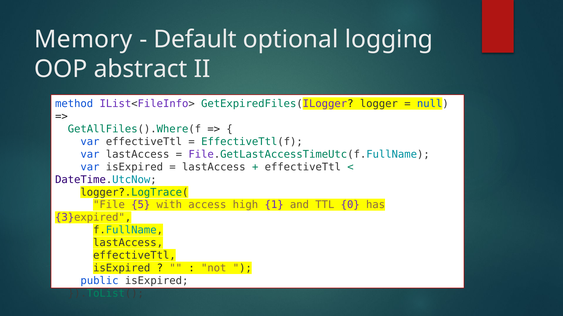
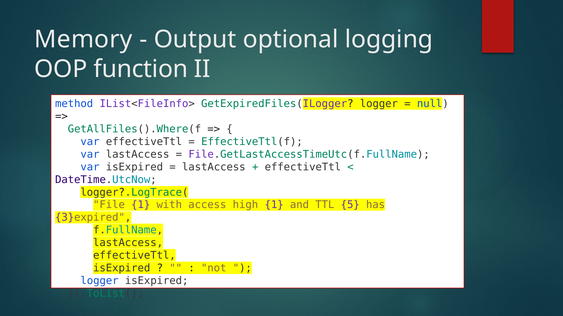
Default: Default -> Output
abstract: abstract -> function
File 5: 5 -> 1
0: 0 -> 5
public at (100, 281): public -> logger
